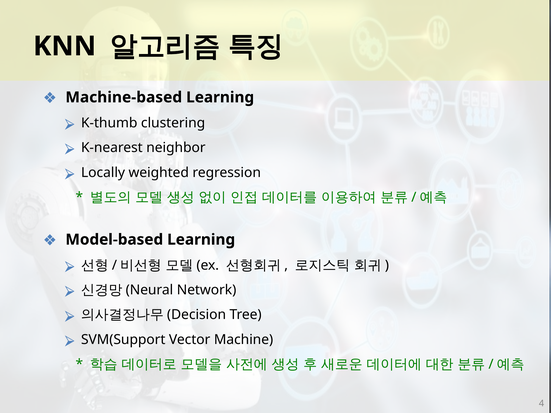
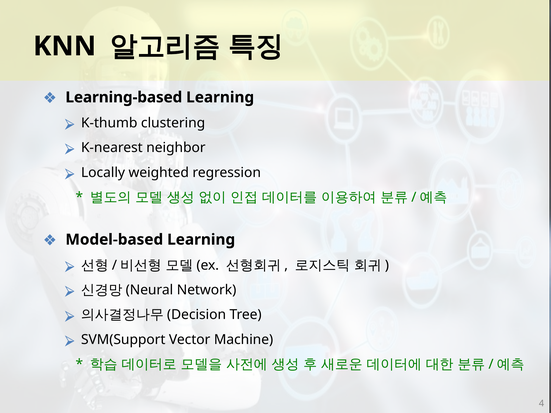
Machine-based: Machine-based -> Learning-based
